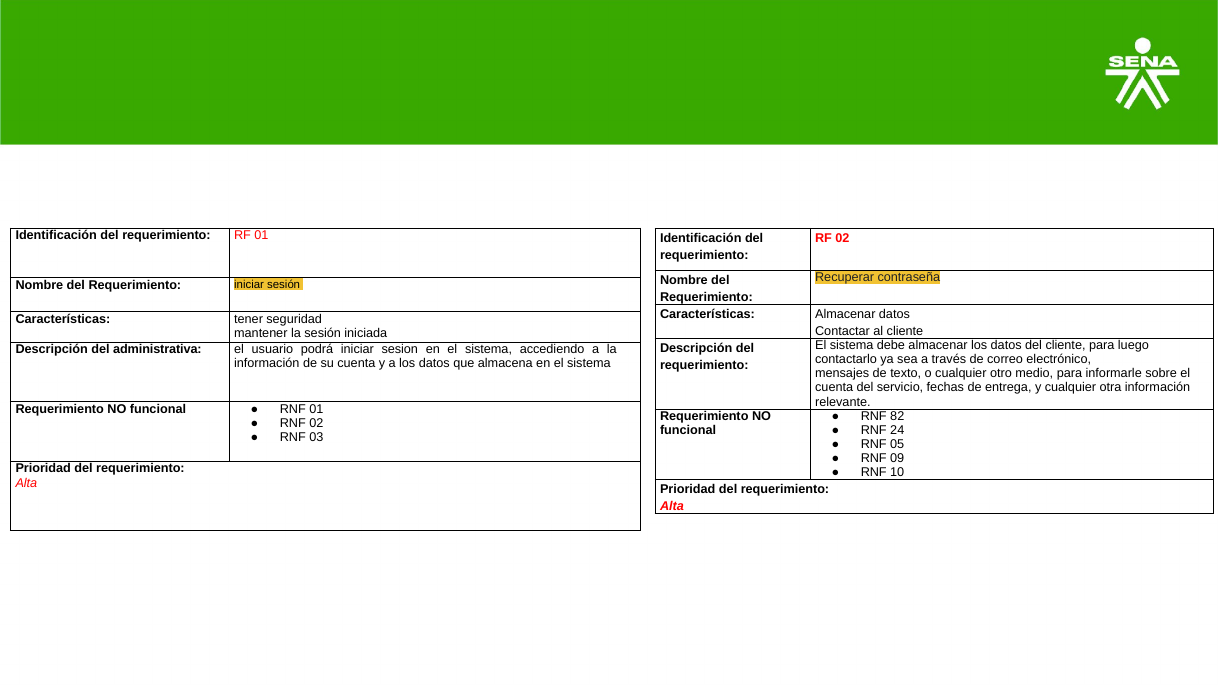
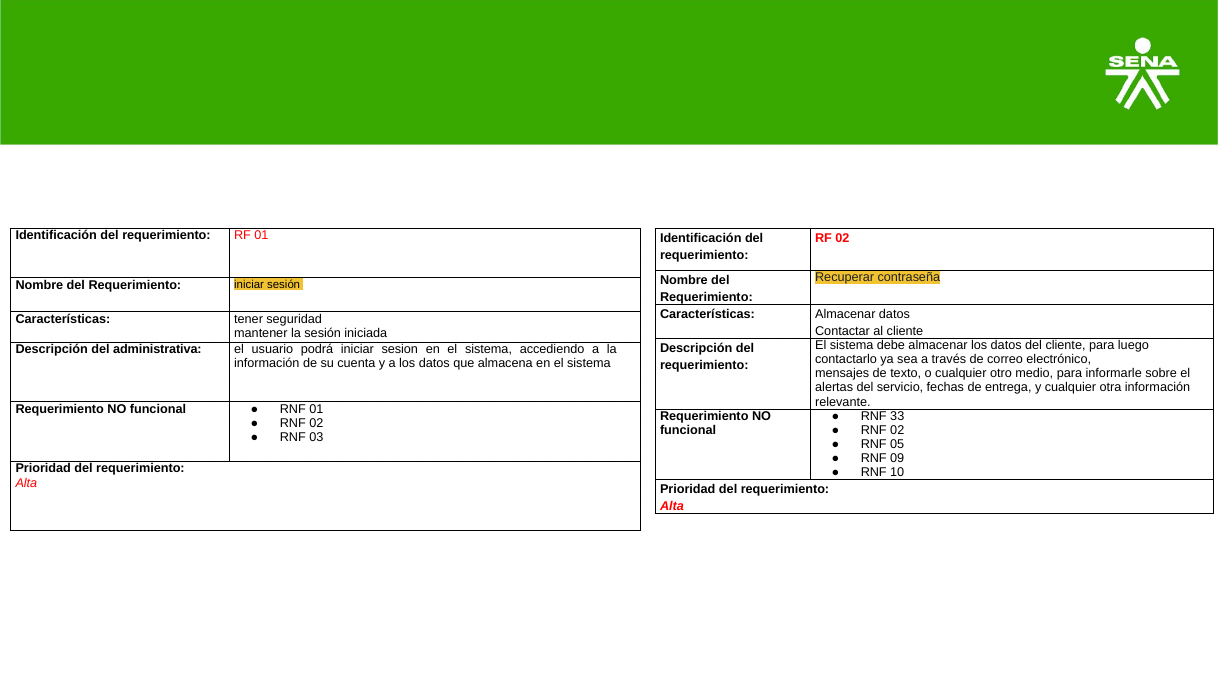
cuenta at (834, 388): cuenta -> alertas
82: 82 -> 33
24 at (897, 430): 24 -> 02
